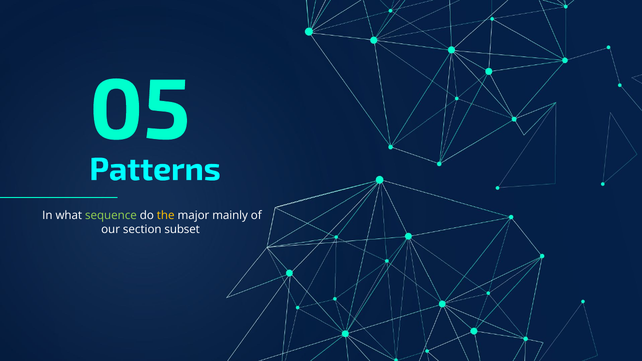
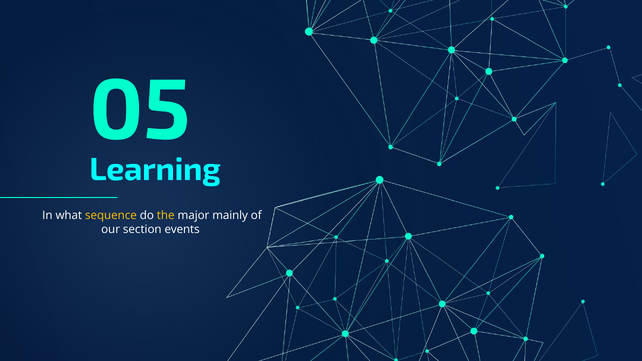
Patterns: Patterns -> Learning
sequence colour: light green -> yellow
subset: subset -> events
